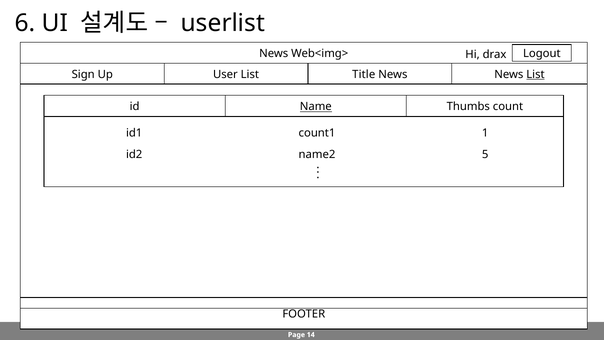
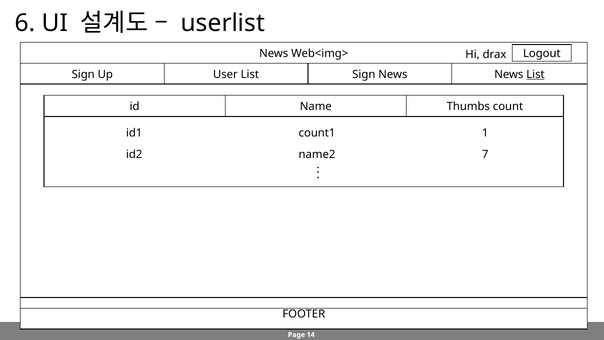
List Title: Title -> Sign
Name underline: present -> none
5: 5 -> 7
